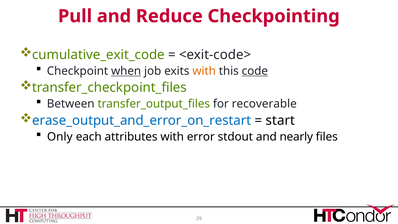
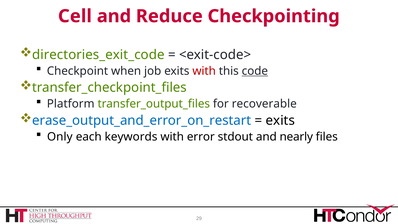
Pull: Pull -> Cell
cumulative_exit_code: cumulative_exit_code -> directories_exit_code
when underline: present -> none
with at (204, 71) colour: orange -> red
Between: Between -> Platform
start at (280, 120): start -> exits
attributes: attributes -> keywords
